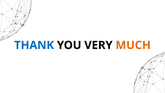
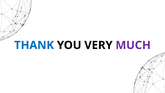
MUCH colour: orange -> purple
